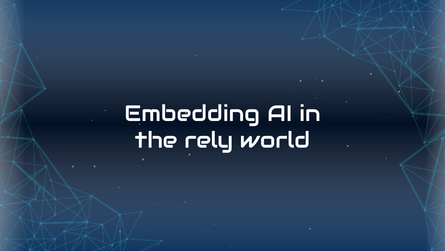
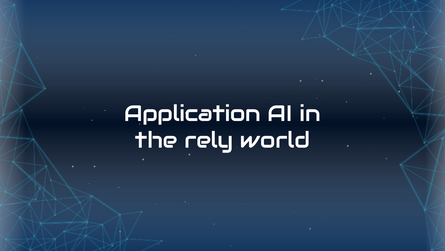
Embedding: Embedding -> Application
